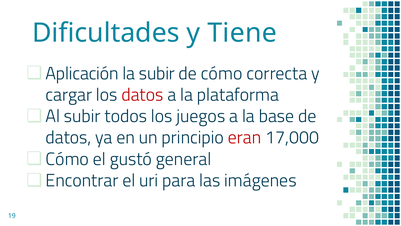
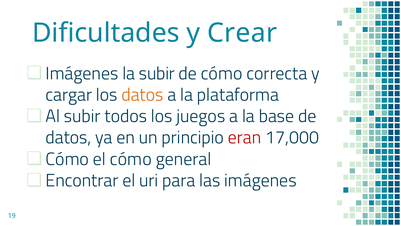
Tiene: Tiene -> Crear
Aplicación at (82, 73): Aplicación -> Imágenes
datos at (142, 95) colour: red -> orange
el gustó: gustó -> cómo
